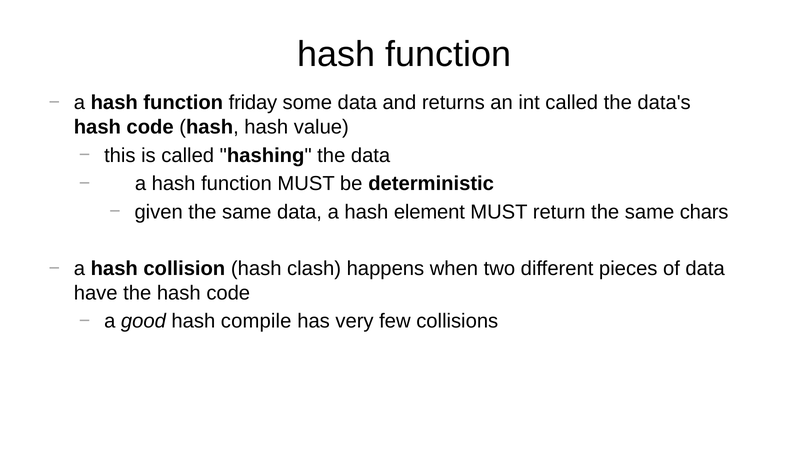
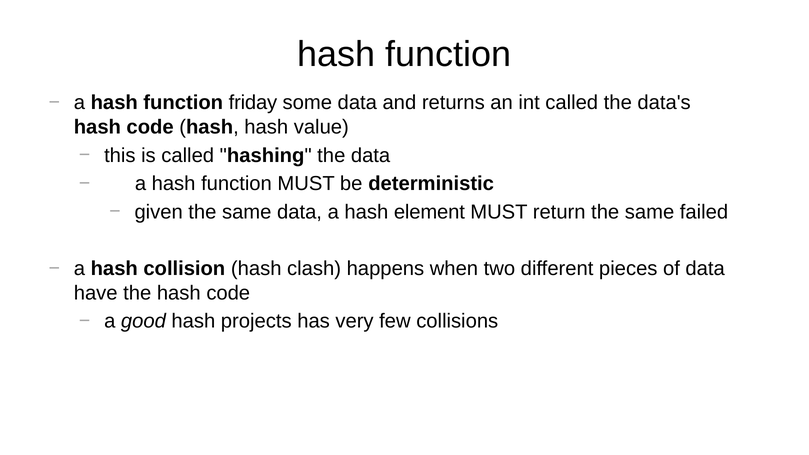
chars: chars -> failed
compile: compile -> projects
